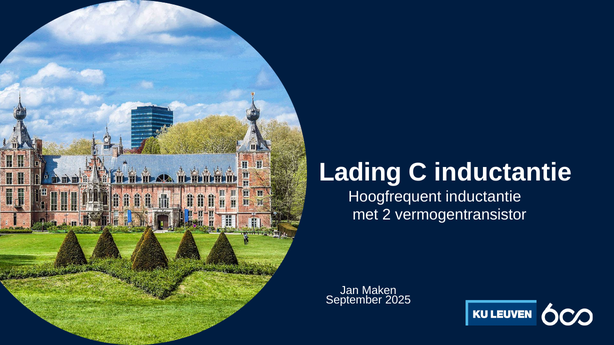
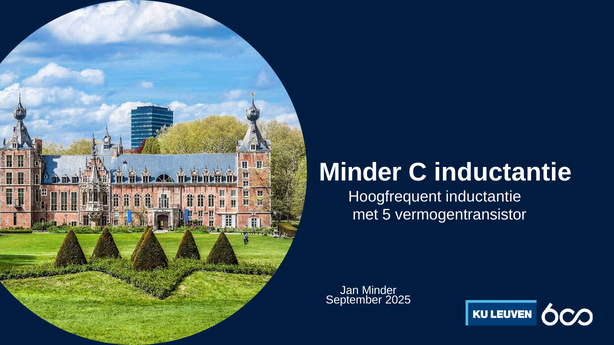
Lading at (360, 173): Lading -> Minder
2: 2 -> 5
Jan Maken: Maken -> Minder
